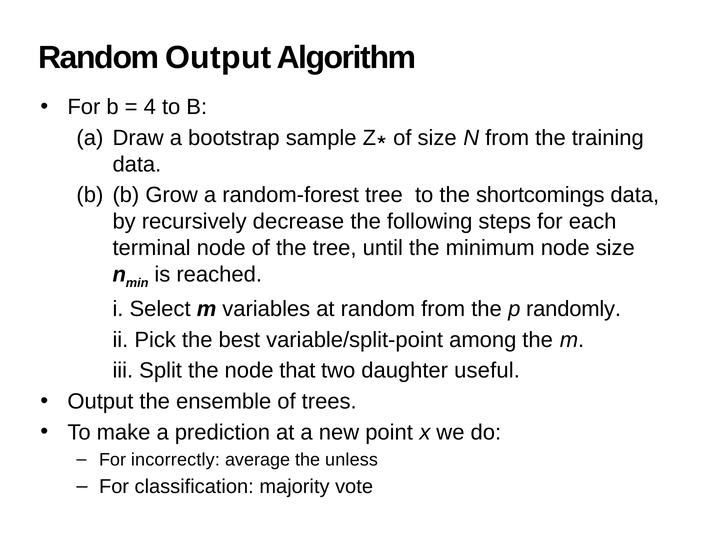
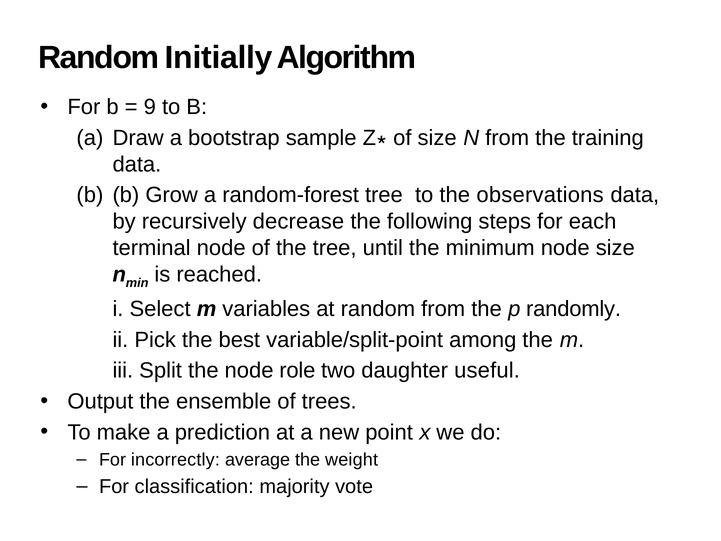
Random Output: Output -> Initially
4: 4 -> 9
shortcomings: shortcomings -> observations
that: that -> role
unless: unless -> weight
